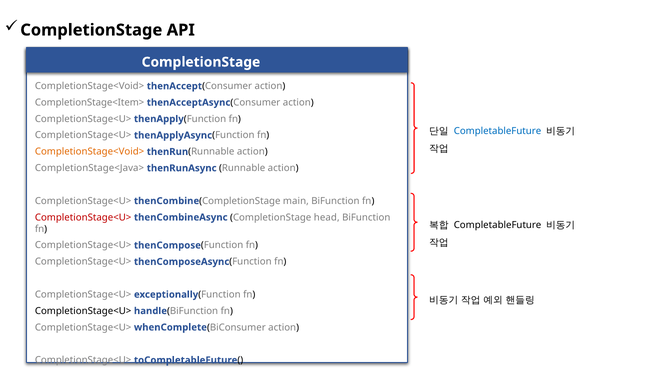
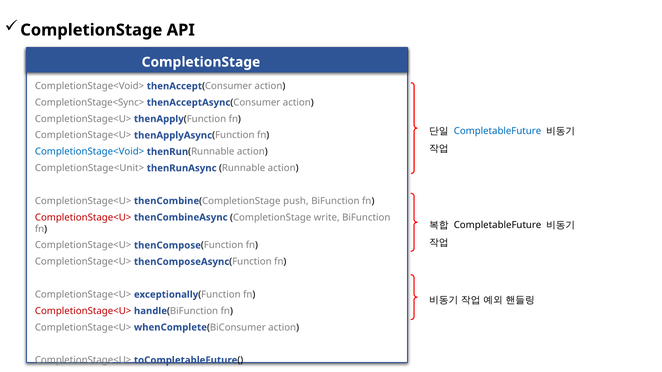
CompletionStage<Item>: CompletionStage<Item> -> CompletionStage<Sync>
CompletionStage<Void> at (90, 152) colour: orange -> blue
CompletionStage<Java>: CompletionStage<Java> -> CompletionStage<Unit>
main: main -> push
head: head -> write
CompletionStage<U> at (83, 311) colour: black -> red
